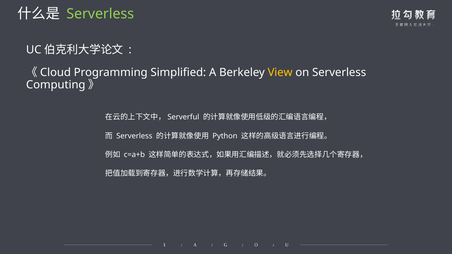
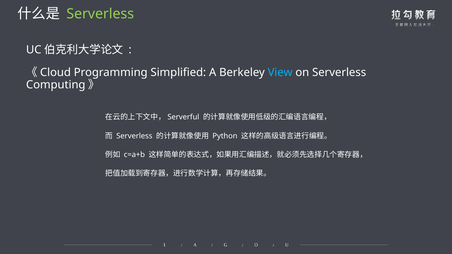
View colour: yellow -> light blue
